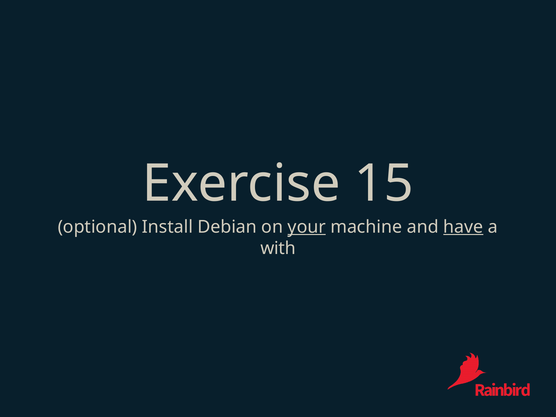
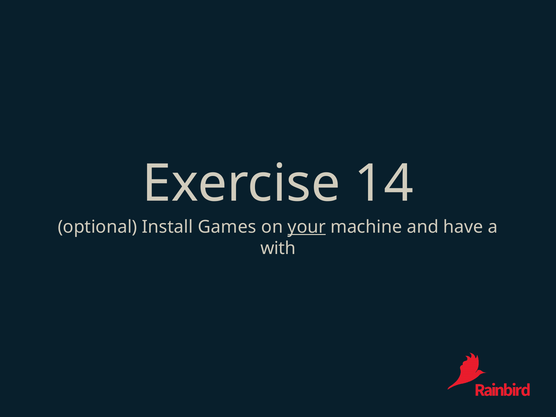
15: 15 -> 14
Debian: Debian -> Games
have underline: present -> none
